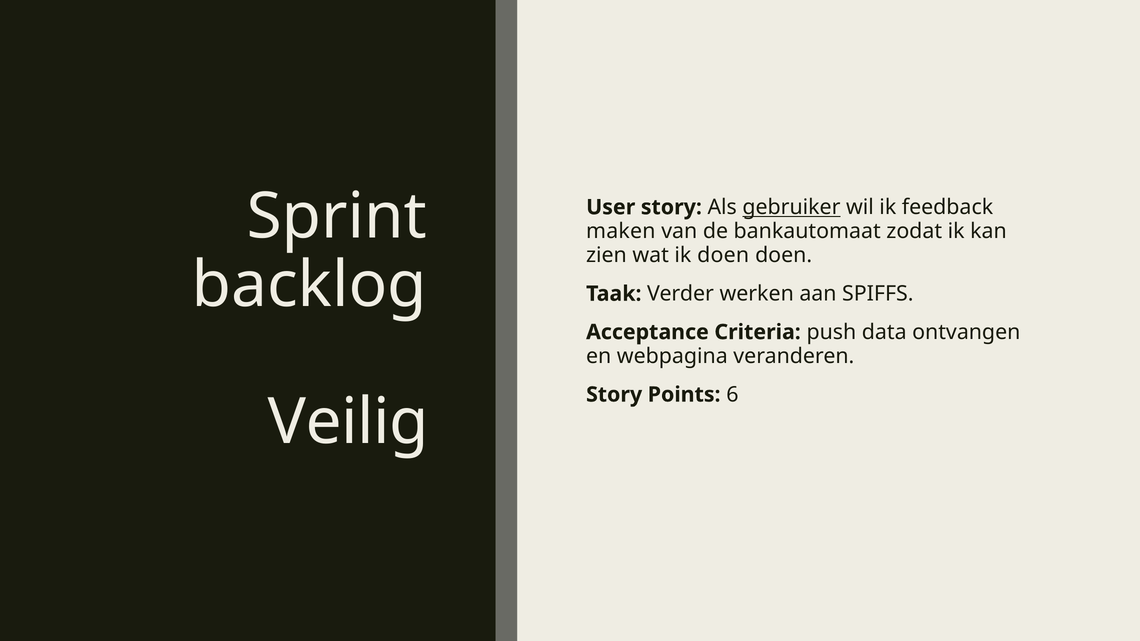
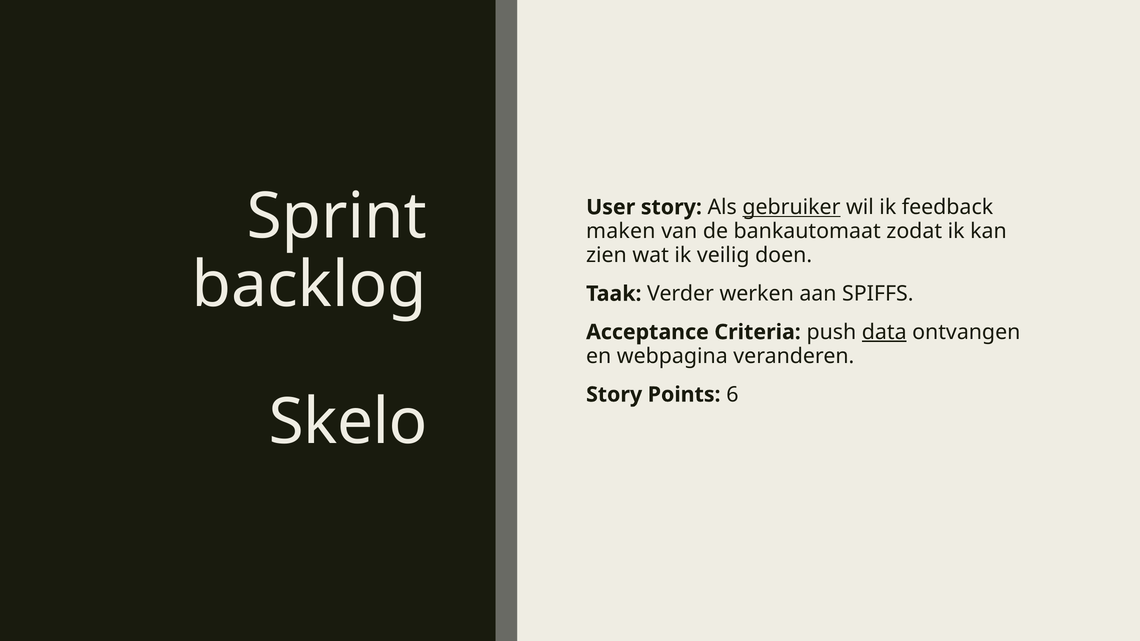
ik doen: doen -> veilig
data underline: none -> present
Veilig: Veilig -> Skelo
